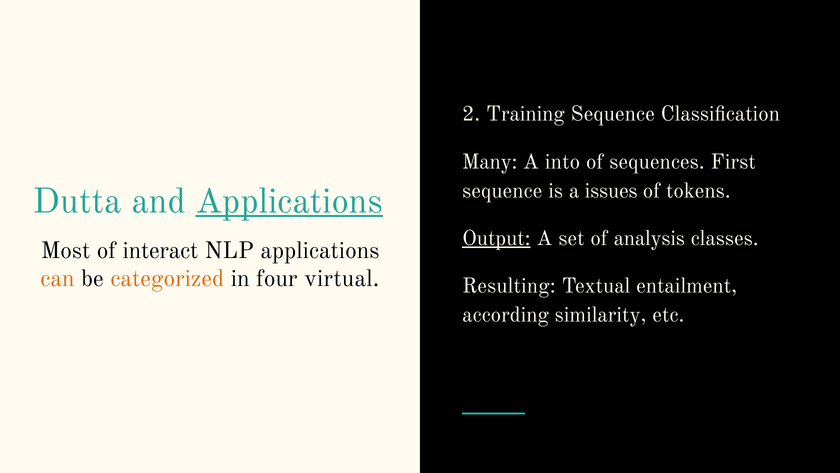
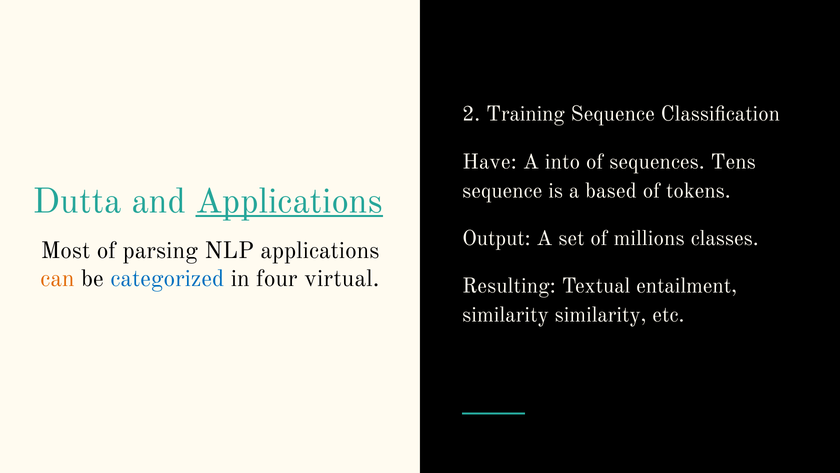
Many: Many -> Have
First: First -> Tens
issues: issues -> based
Output underline: present -> none
analysis: analysis -> millions
interact: interact -> parsing
categorized colour: orange -> blue
according at (506, 315): according -> similarity
